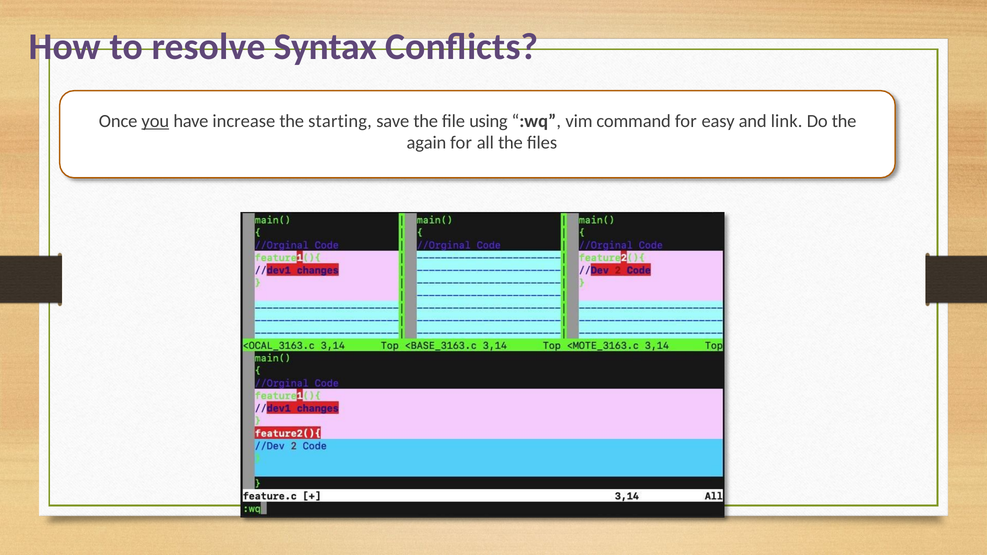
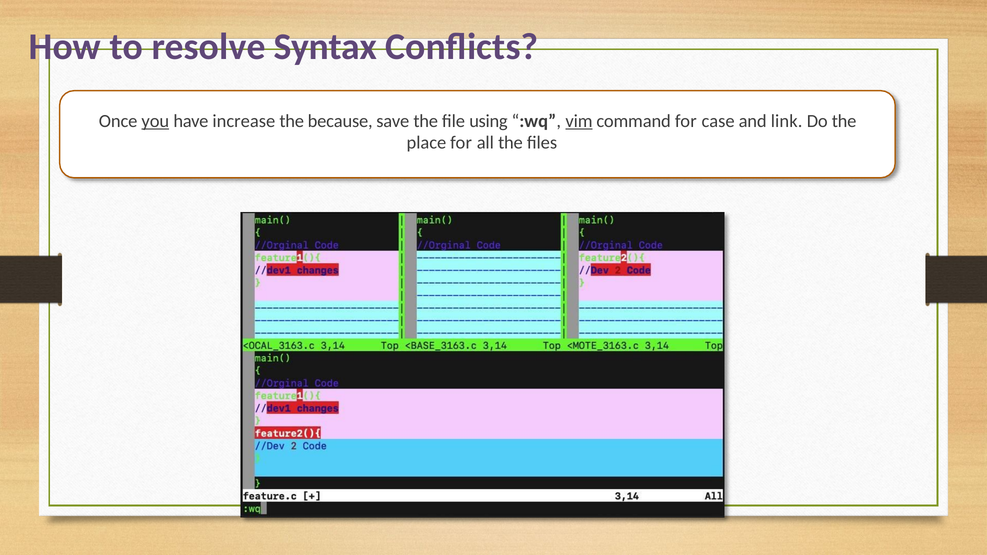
starting: starting -> because
vim underline: none -> present
easy: easy -> case
again: again -> place
